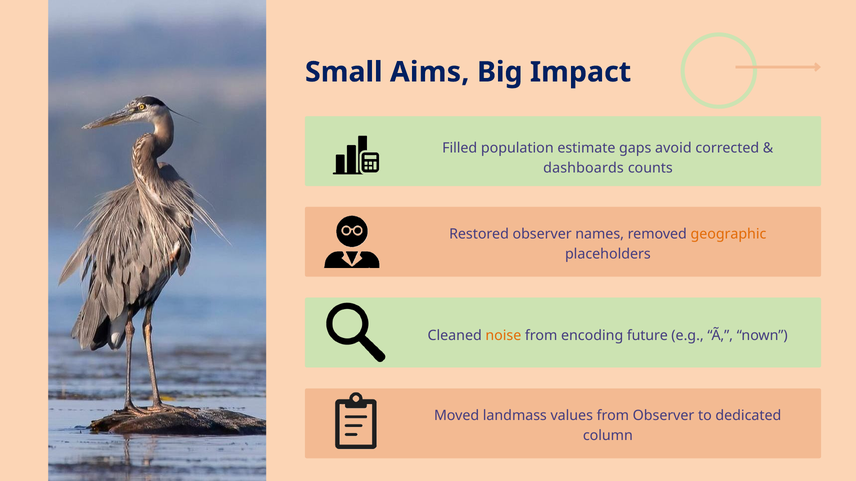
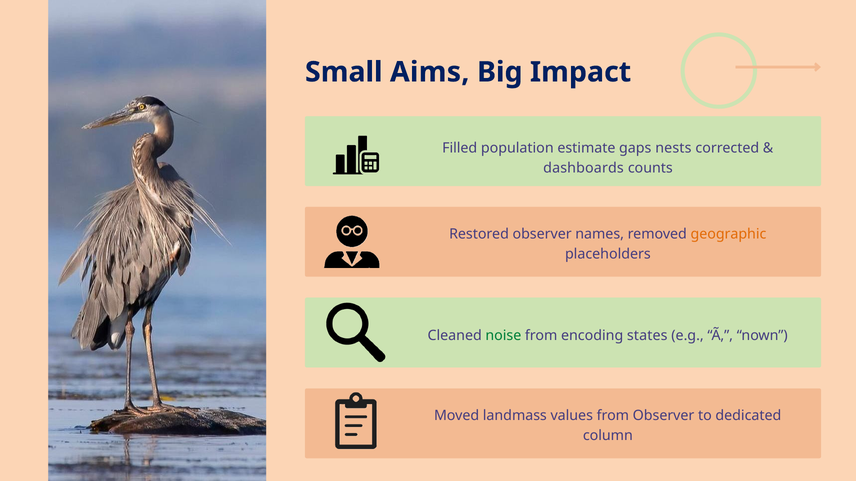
avoid: avoid -> nests
noise colour: orange -> green
future: future -> states
